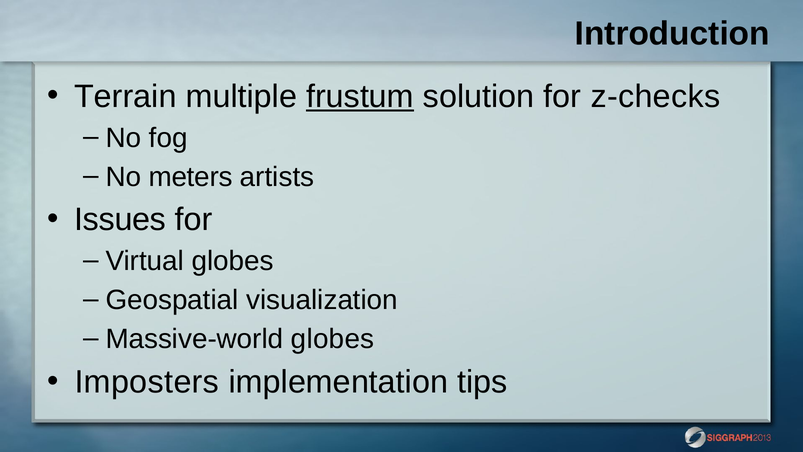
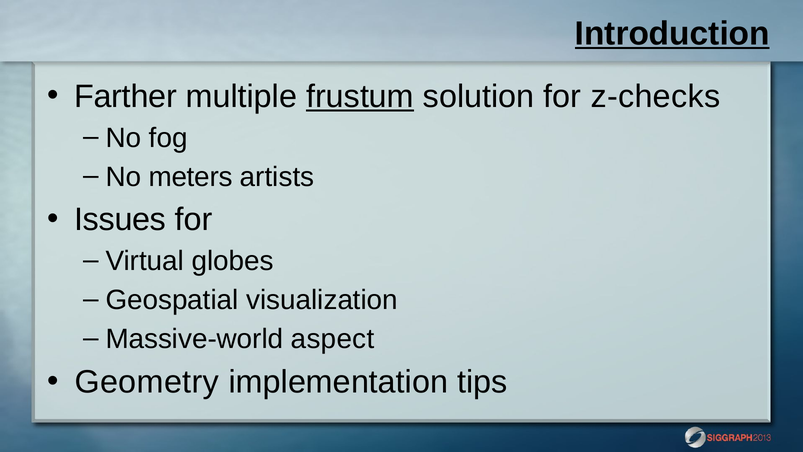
Introduction underline: none -> present
Terrain: Terrain -> Farther
Massive-world globes: globes -> aspect
Imposters: Imposters -> Geometry
